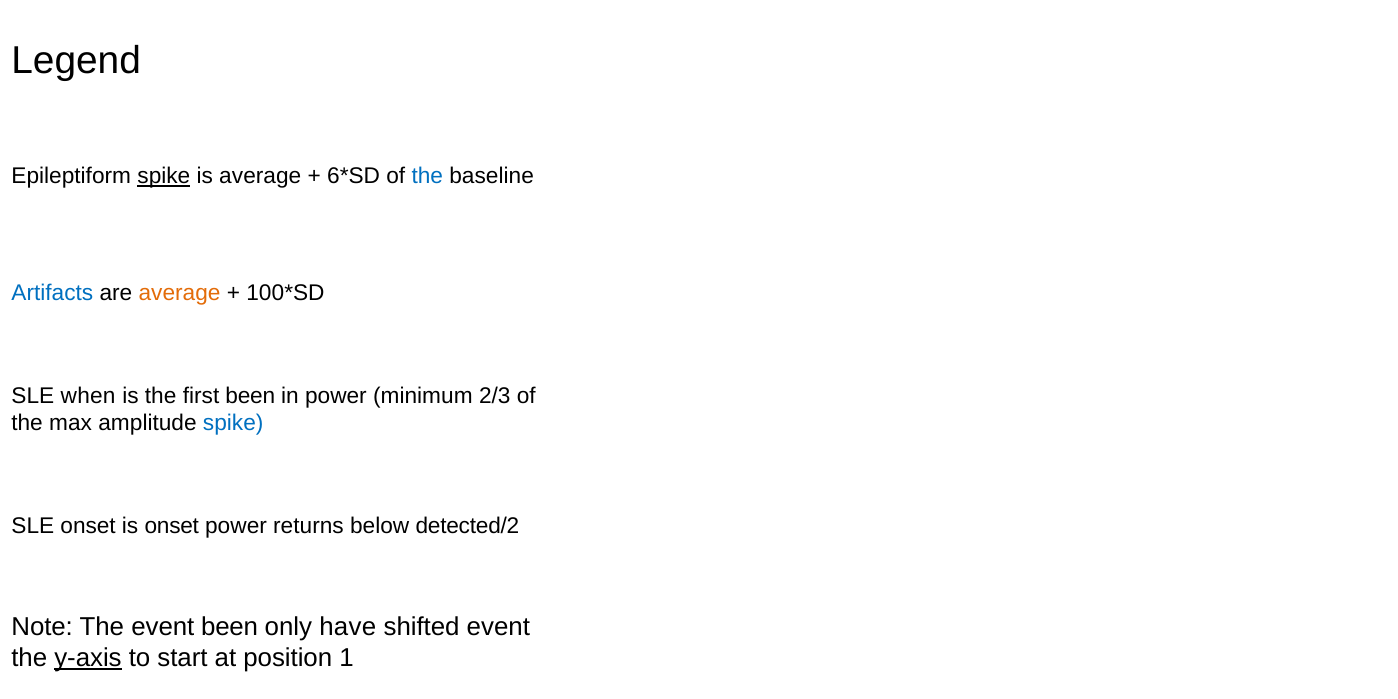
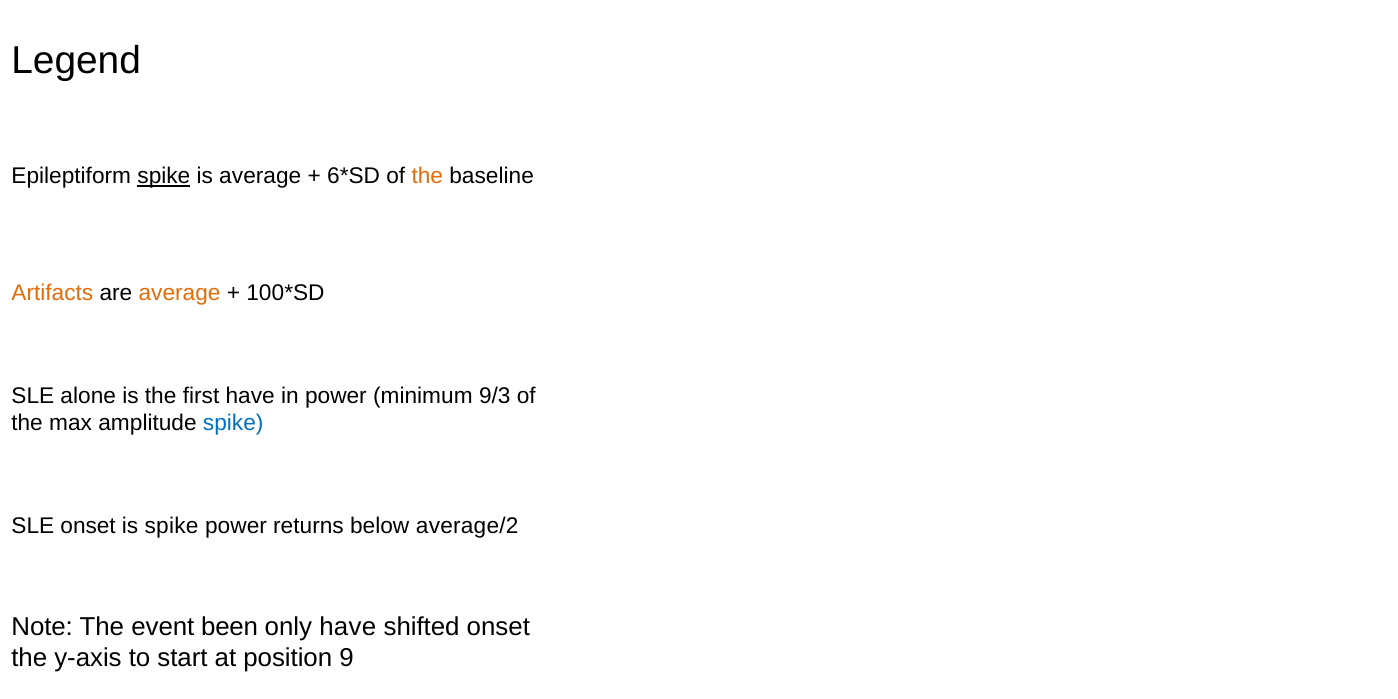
the at (427, 176) colour: blue -> orange
Artifacts colour: blue -> orange
when: when -> alone
first been: been -> have
2/3: 2/3 -> 9/3
is onset: onset -> spike
detected/2: detected/2 -> average/2
shifted event: event -> onset
y-axis underline: present -> none
1: 1 -> 9
